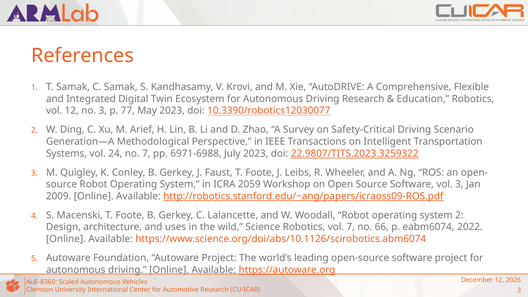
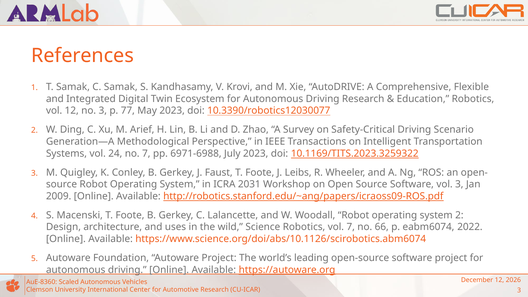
22.9807/TITS.2023.3259322: 22.9807/TITS.2023.3259322 -> 10.1169/TITS.2023.3259322
2059: 2059 -> 2031
